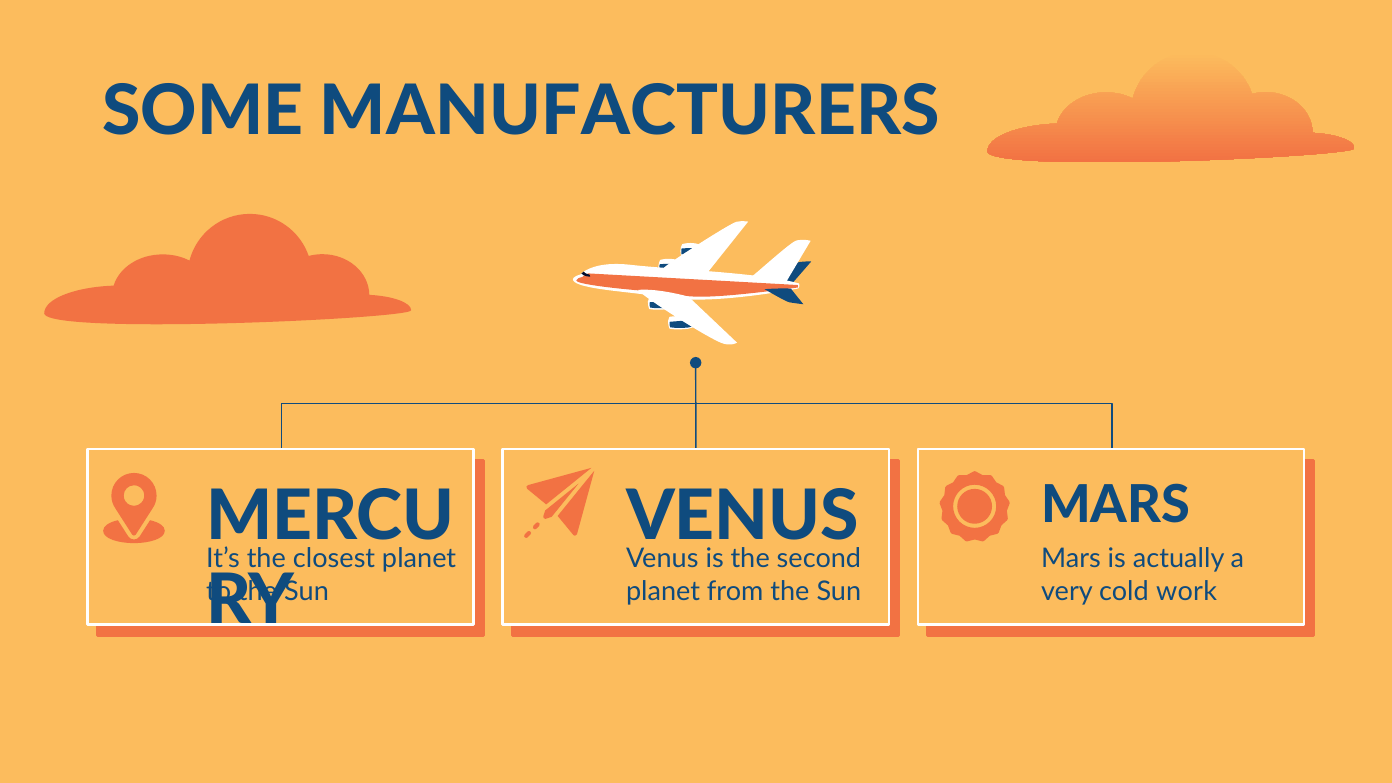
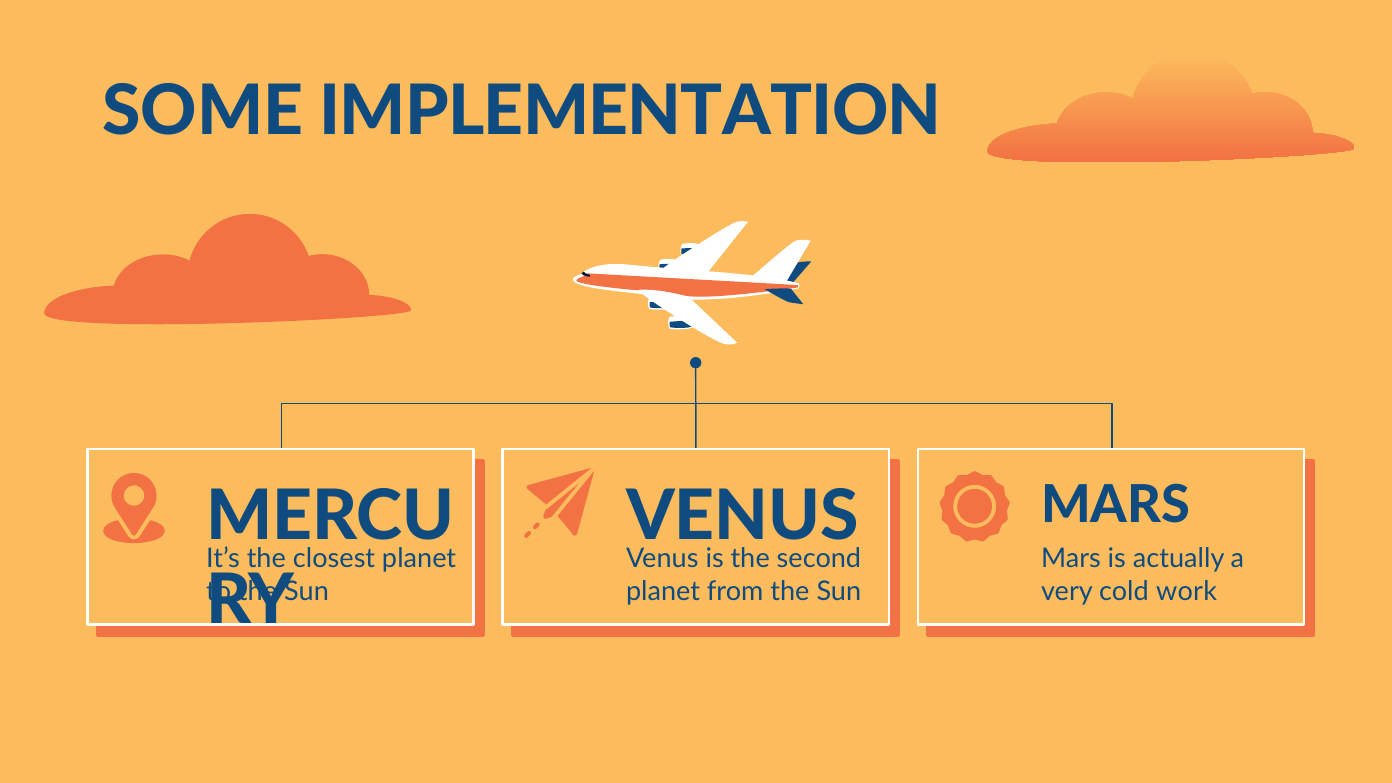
MANUFACTURERS: MANUFACTURERS -> IMPLEMENTATION
